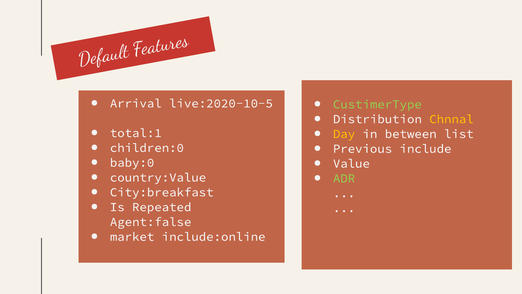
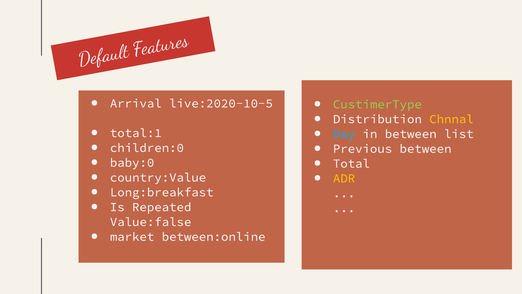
Day colour: yellow -> light blue
Previous include: include -> between
Value: Value -> Total
ADR colour: light green -> yellow
City:breakfast: City:breakfast -> Long:breakfast
Agent:false: Agent:false -> Value:false
include:online: include:online -> between:online
